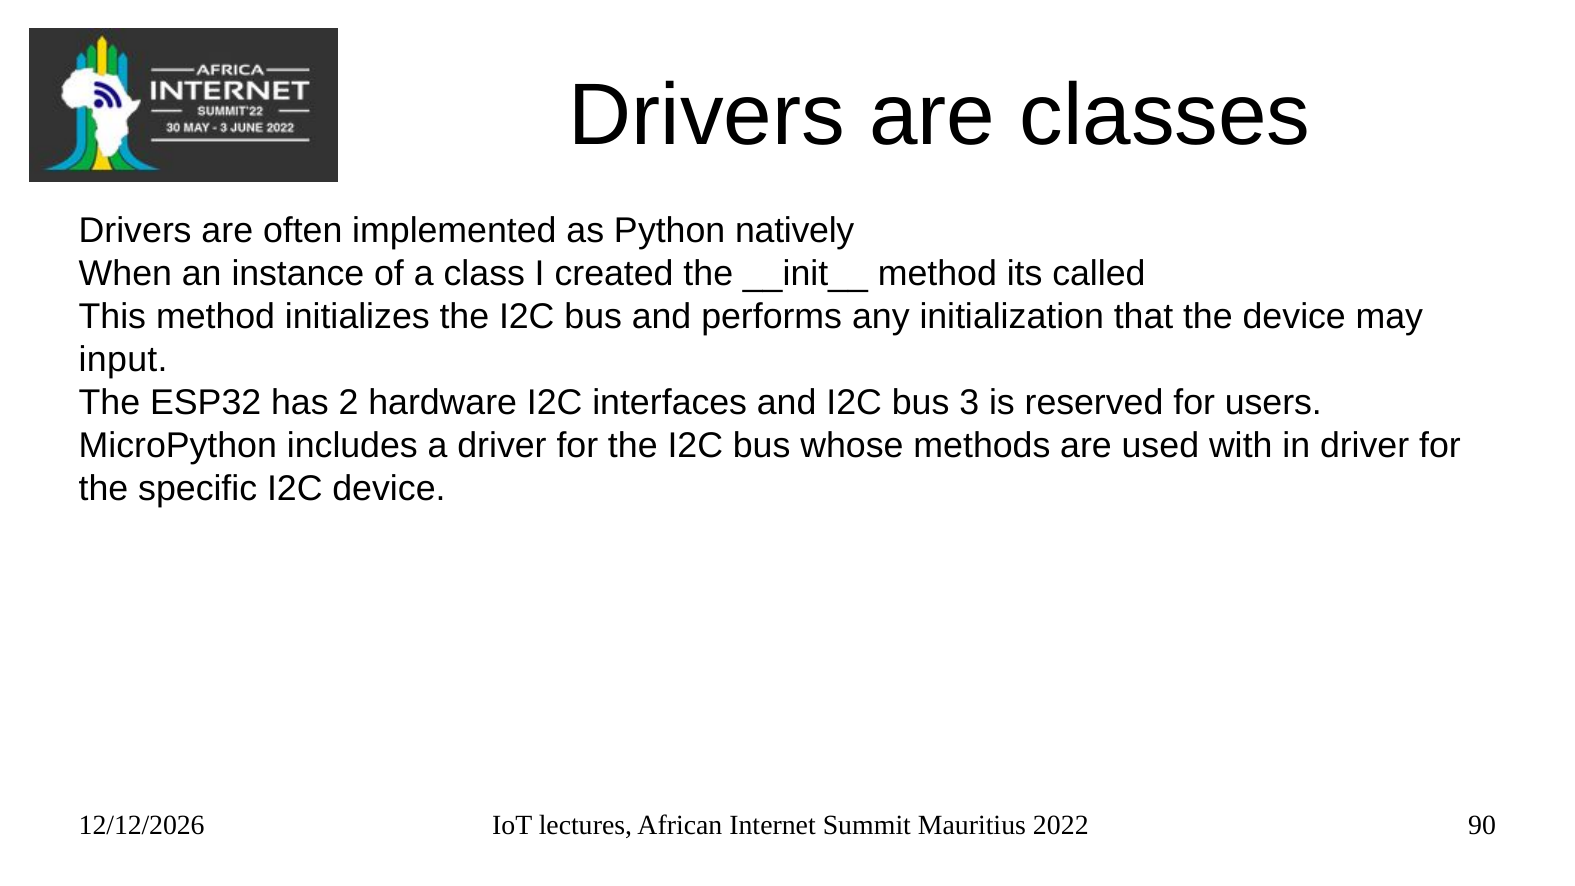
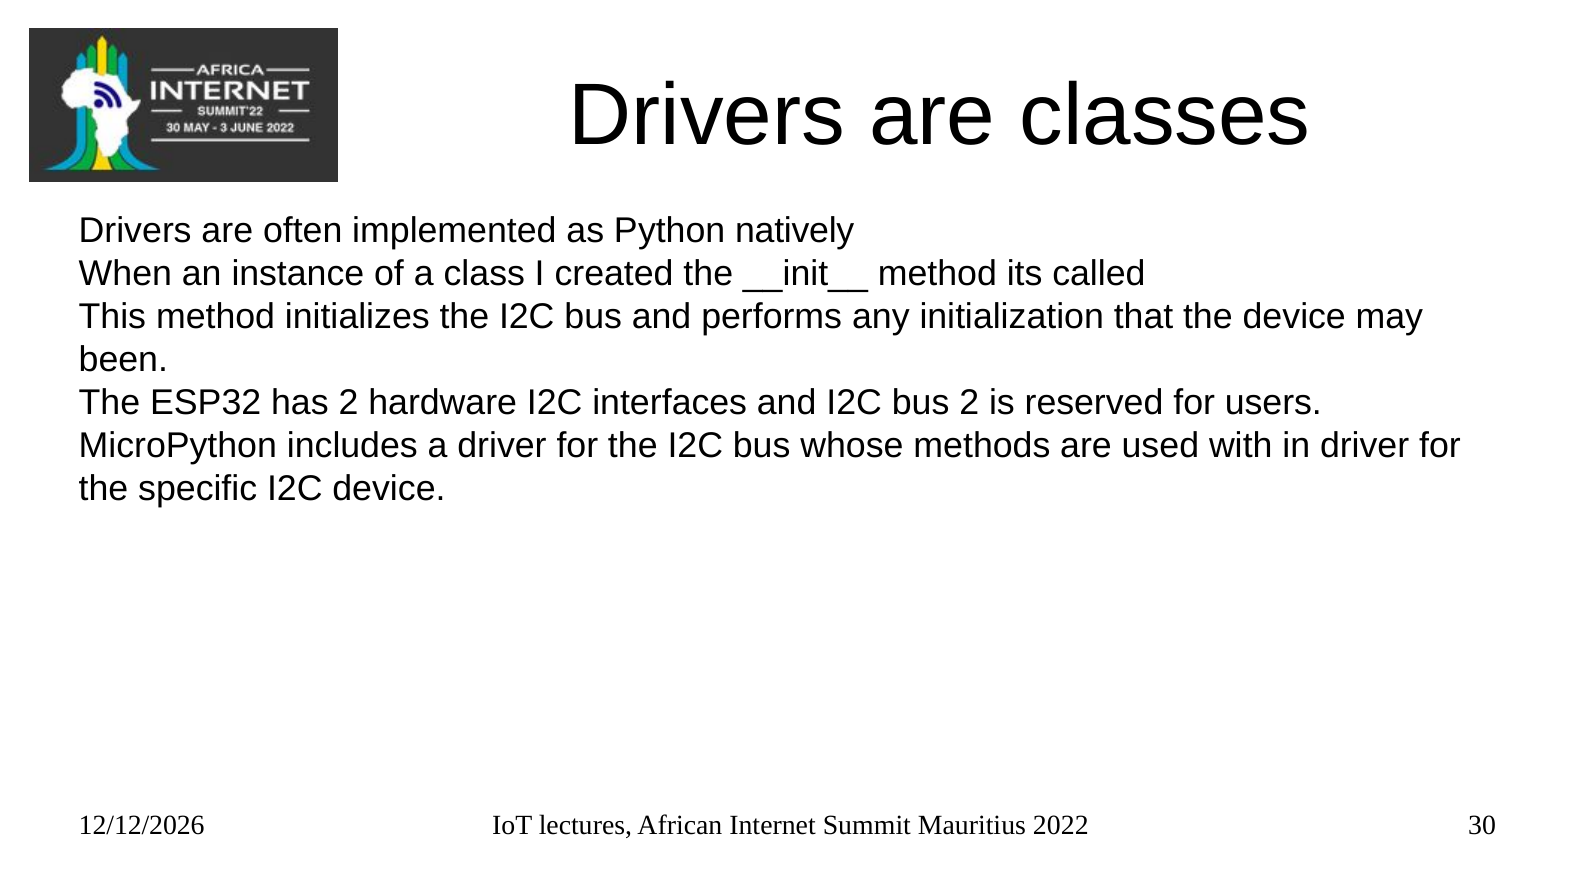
input: input -> been
bus 3: 3 -> 2
90: 90 -> 30
